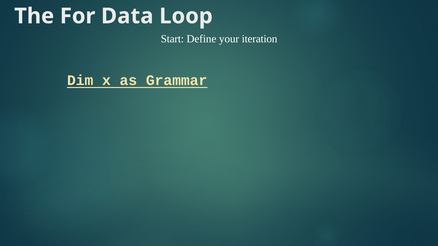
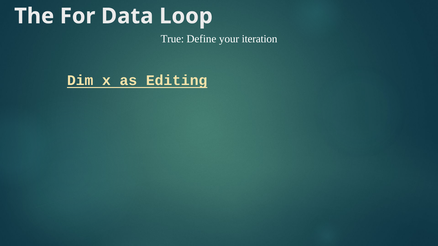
Start: Start -> True
Grammar: Grammar -> Editing
